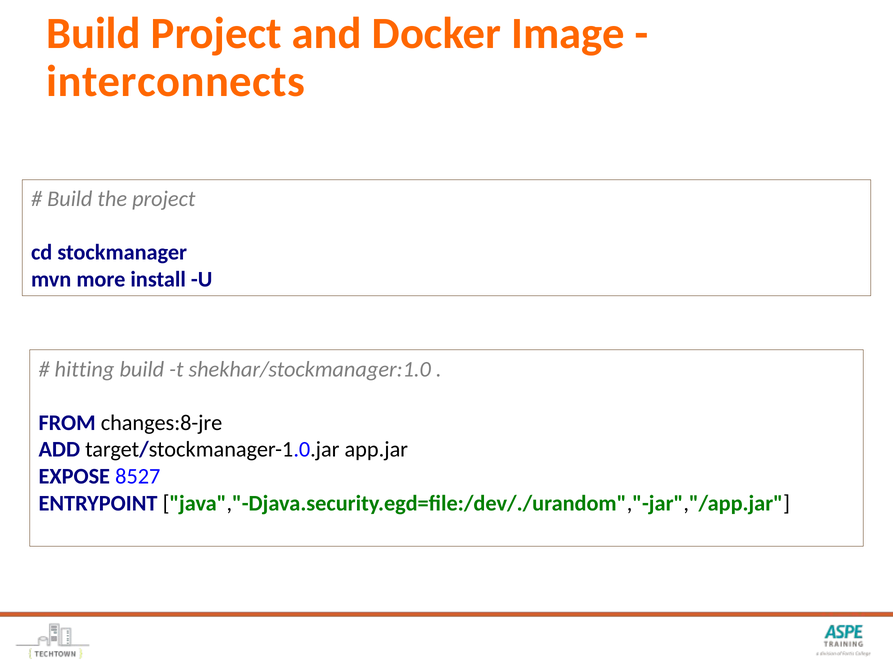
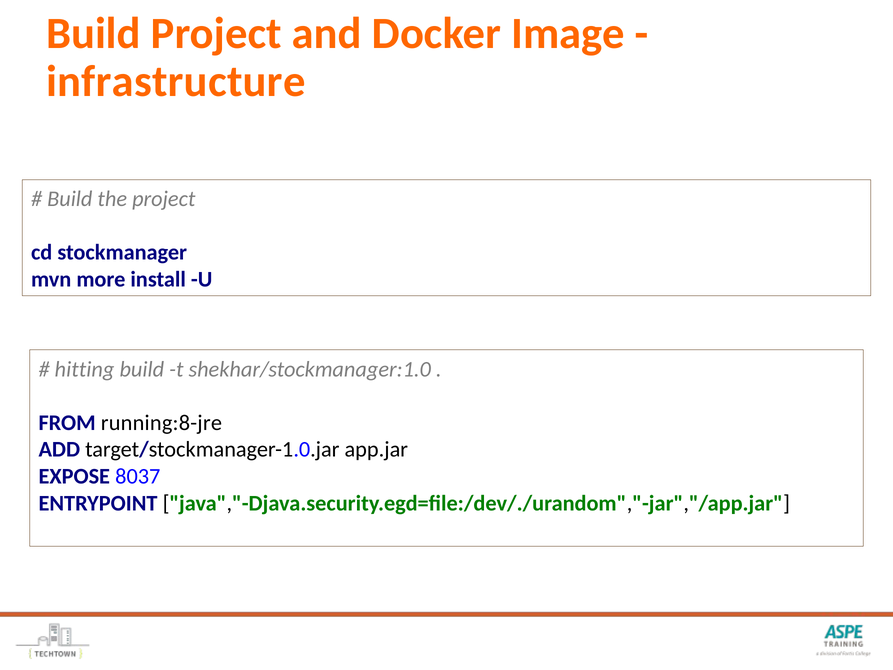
interconnects: interconnects -> infrastructure
changes:8-jre: changes:8-jre -> running:8-jre
8527: 8527 -> 8037
